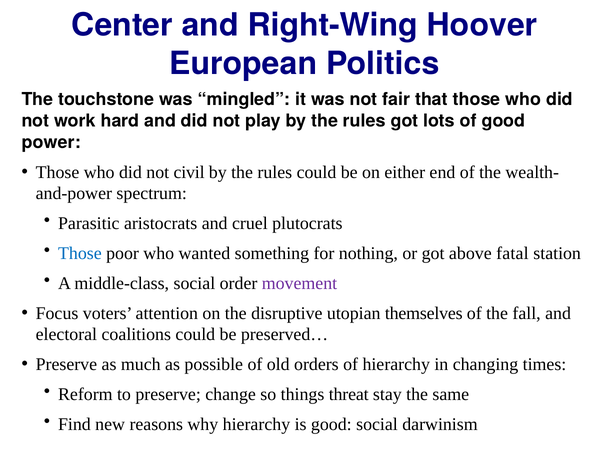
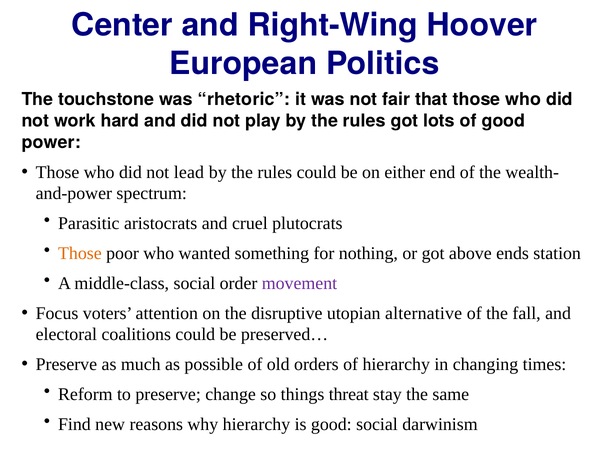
mingled: mingled -> rhetoric
civil: civil -> lead
Those at (80, 254) colour: blue -> orange
fatal: fatal -> ends
themselves: themselves -> alternative
